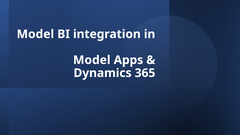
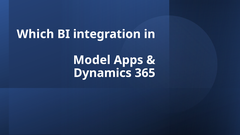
Model at (35, 34): Model -> Which
